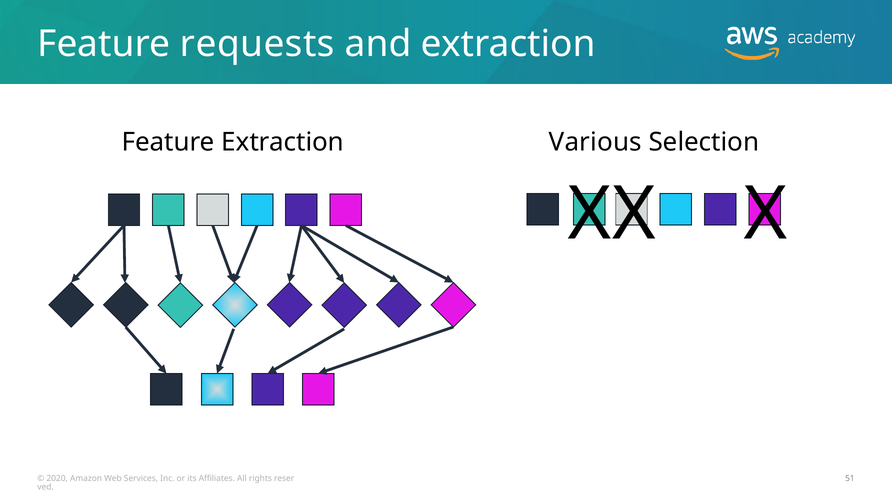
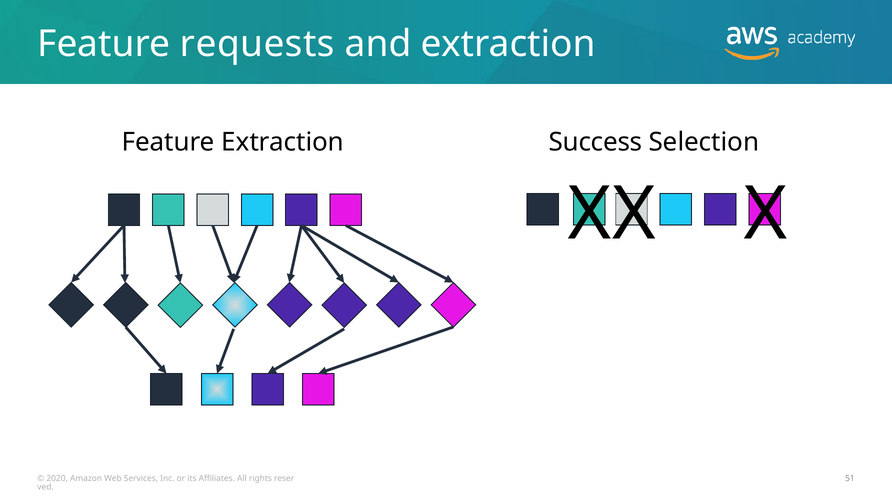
Various: Various -> Success
